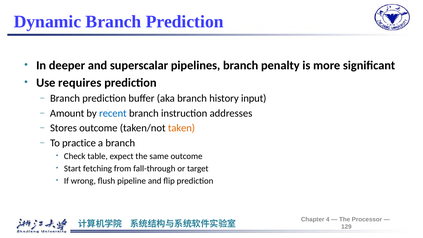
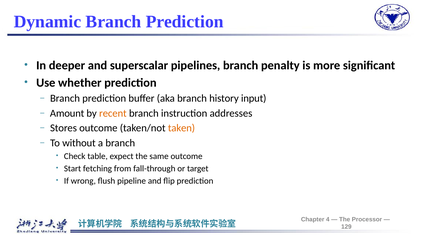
requires: requires -> whether
recent colour: blue -> orange
practice: practice -> without
